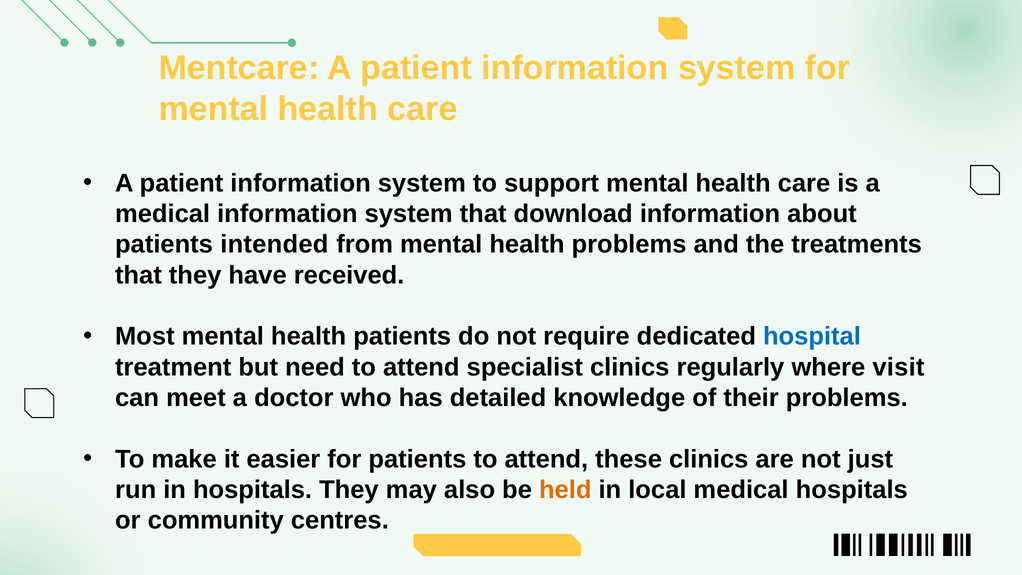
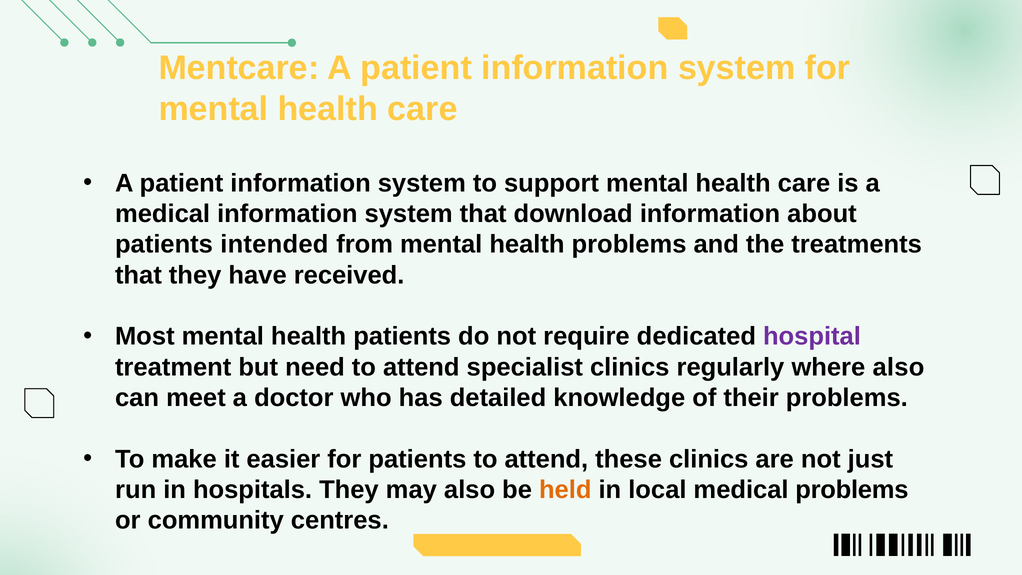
hospital colour: blue -> purple
where visit: visit -> also
medical hospitals: hospitals -> problems
